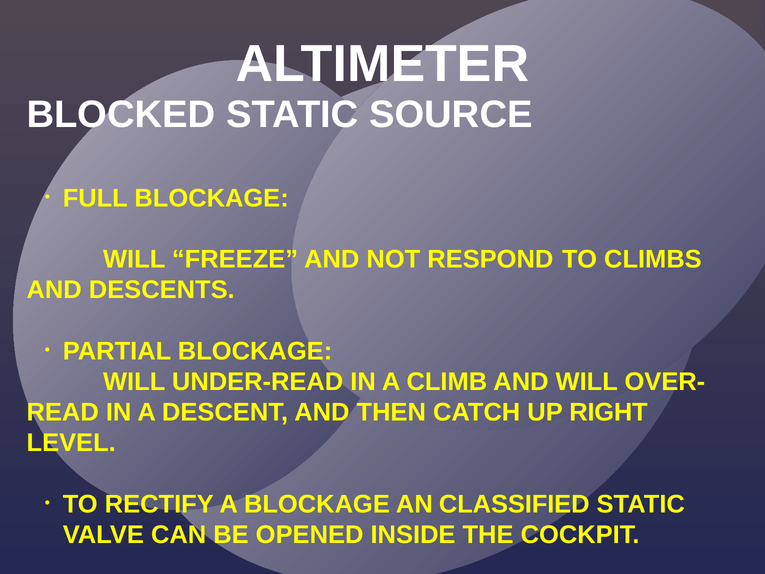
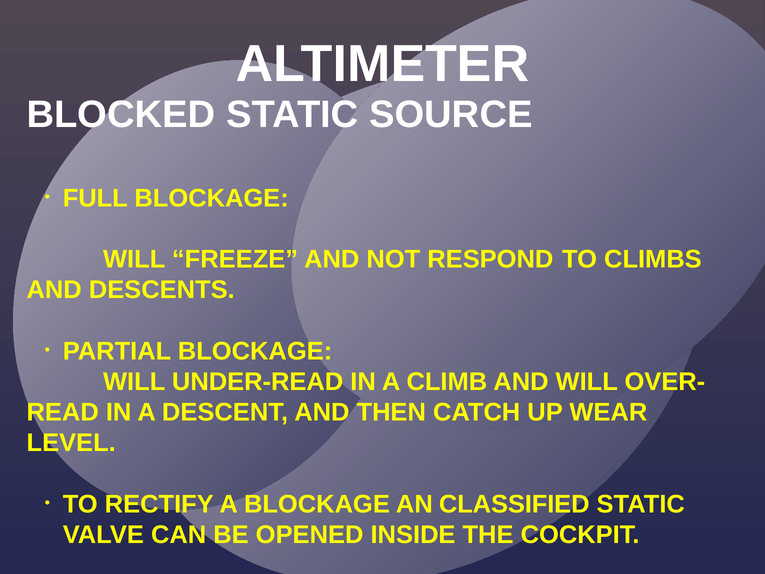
RIGHT: RIGHT -> WEAR
